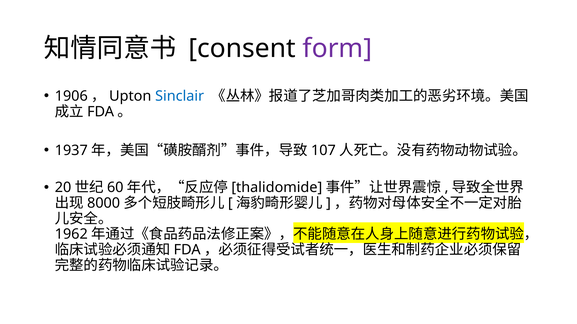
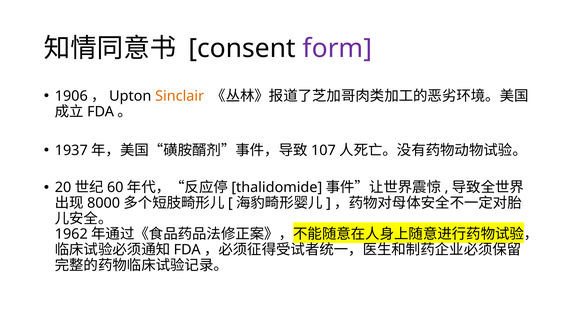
Sinclair colour: blue -> orange
